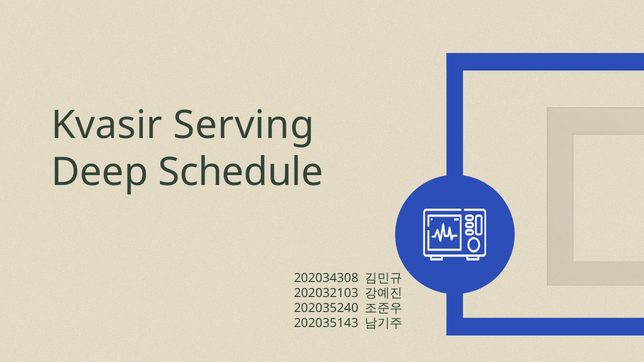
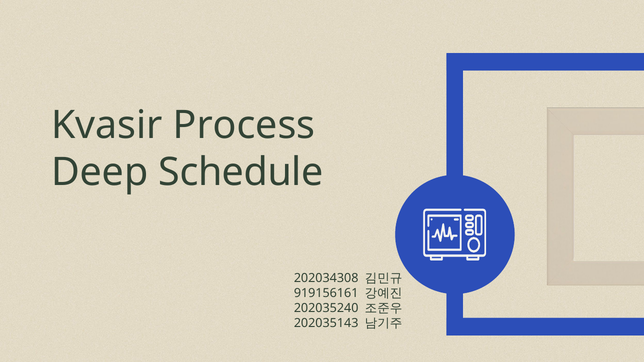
Serving: Serving -> Process
202032103: 202032103 -> 919156161
